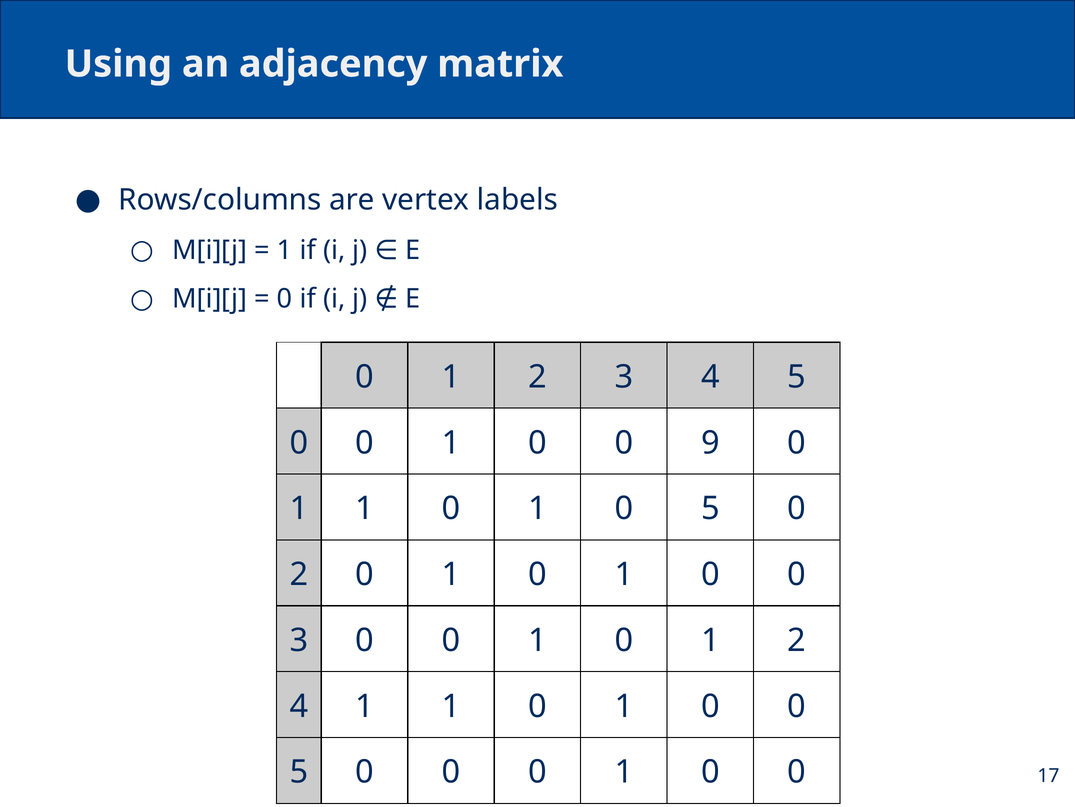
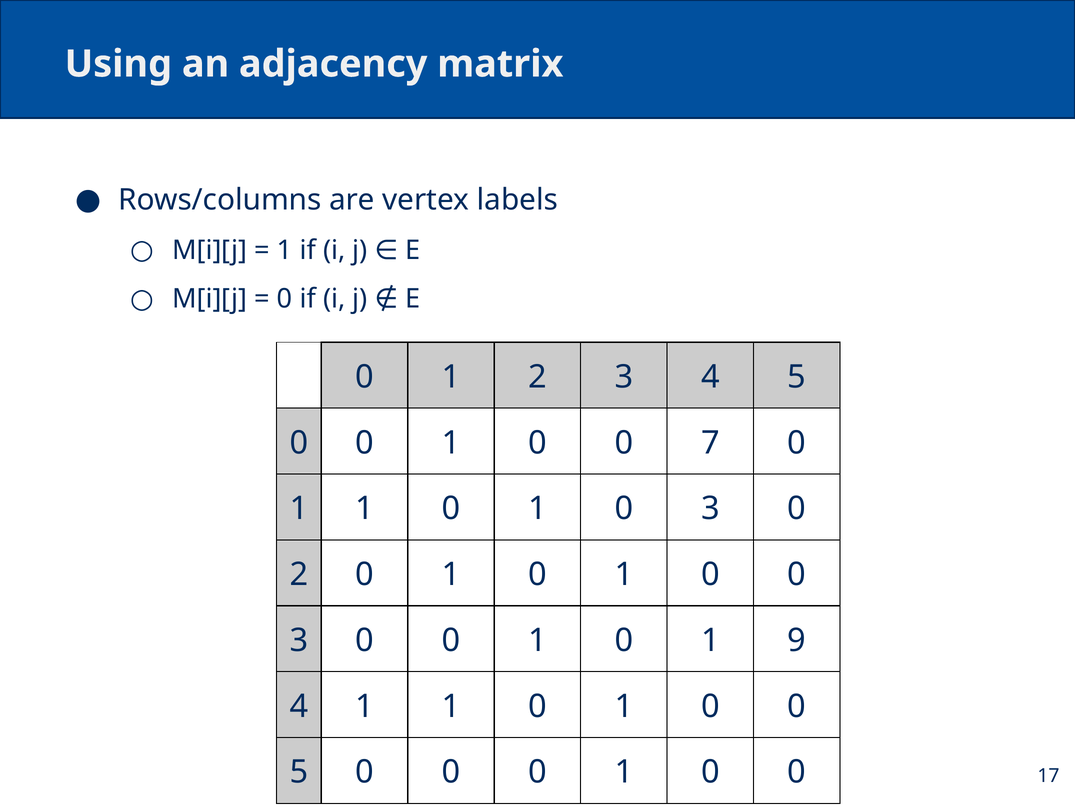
9: 9 -> 7
1 0 5: 5 -> 3
1 0 1 2: 2 -> 9
